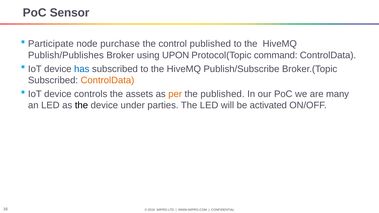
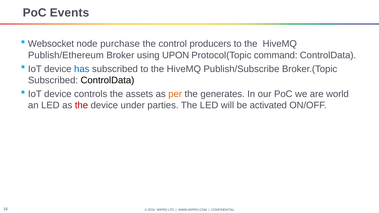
Sensor: Sensor -> Events
Participate: Participate -> Websocket
control published: published -> producers
Publish/Publishes: Publish/Publishes -> Publish/Ethereum
ControlData at (107, 80) colour: orange -> black
the published: published -> generates
many: many -> world
the at (81, 105) colour: black -> red
